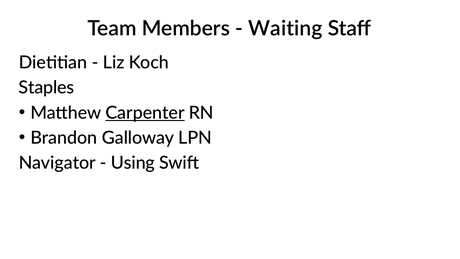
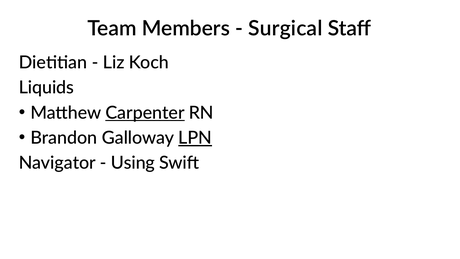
Waiting: Waiting -> Surgical
Staples: Staples -> Liquids
LPN underline: none -> present
